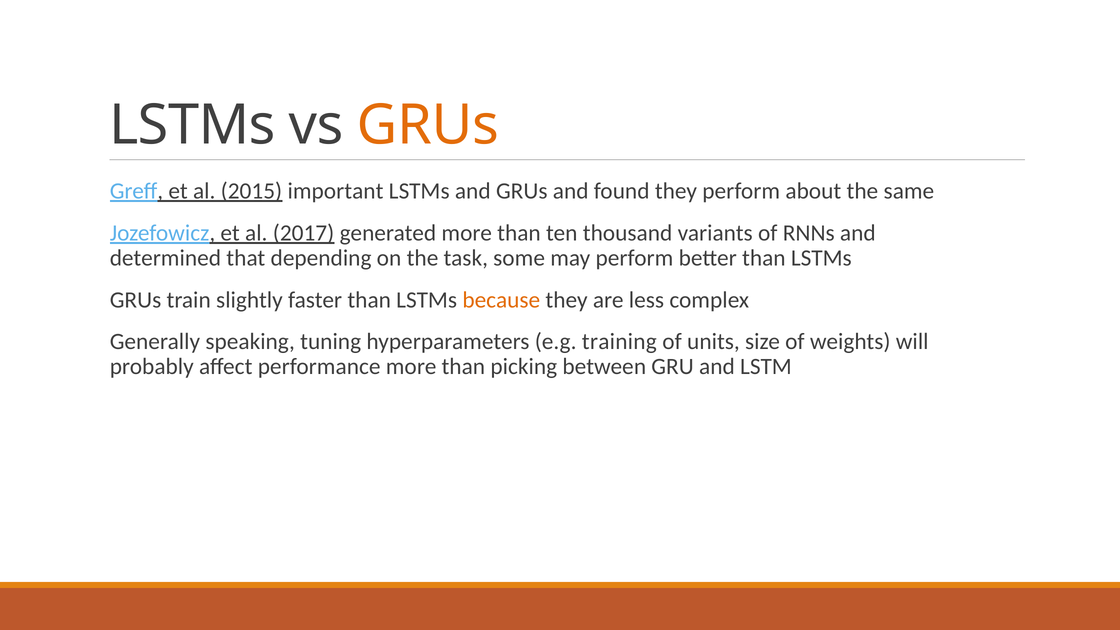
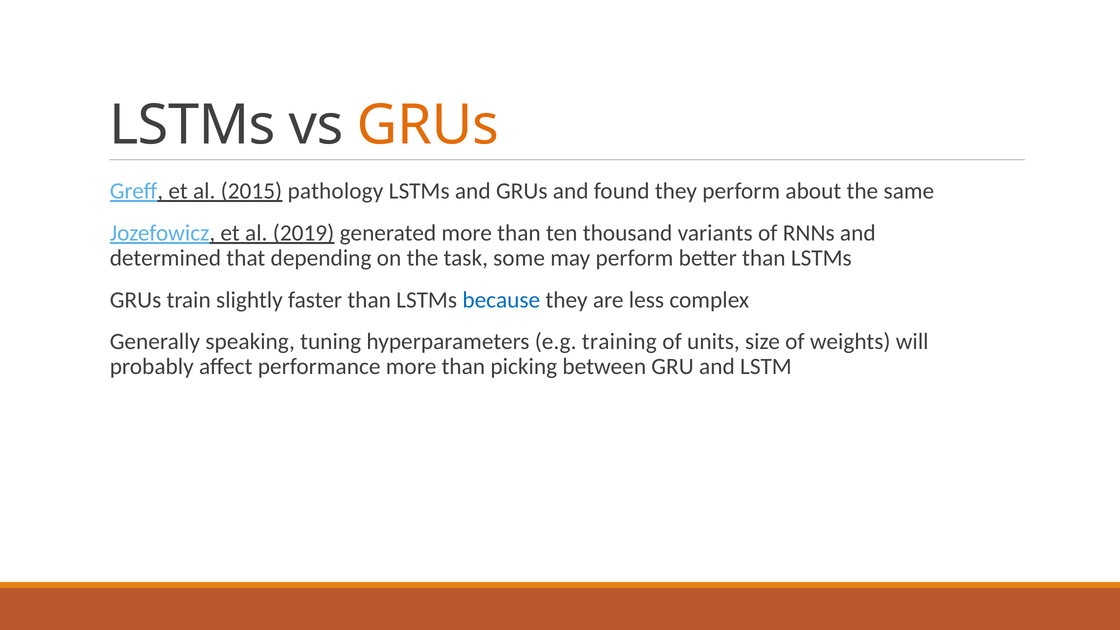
important: important -> pathology
2017: 2017 -> 2019
because colour: orange -> blue
